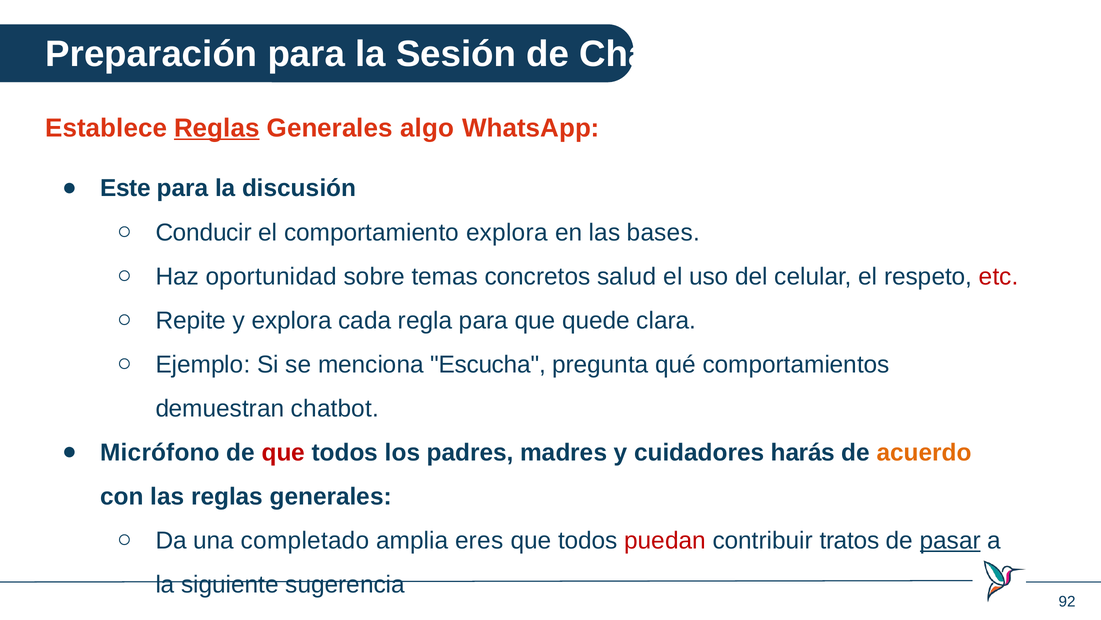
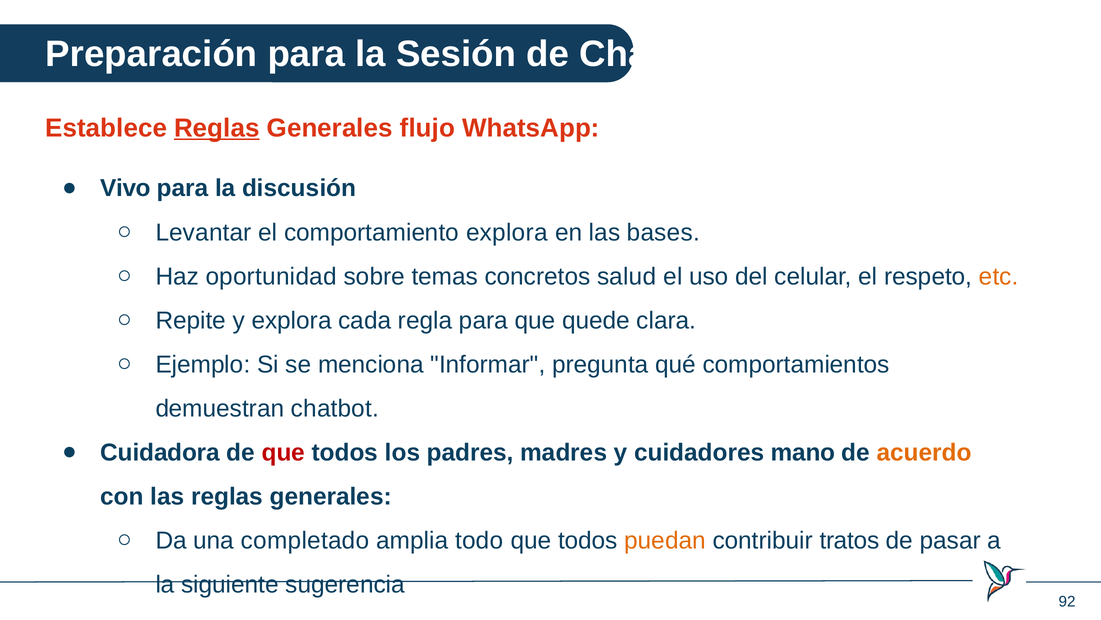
algo: algo -> flujo
Este: Este -> Vivo
Conducir: Conducir -> Levantar
etc colour: red -> orange
Escucha: Escucha -> Informar
Micrófono: Micrófono -> Cuidadora
harás: harás -> mano
eres: eres -> todo
puedan colour: red -> orange
pasar underline: present -> none
